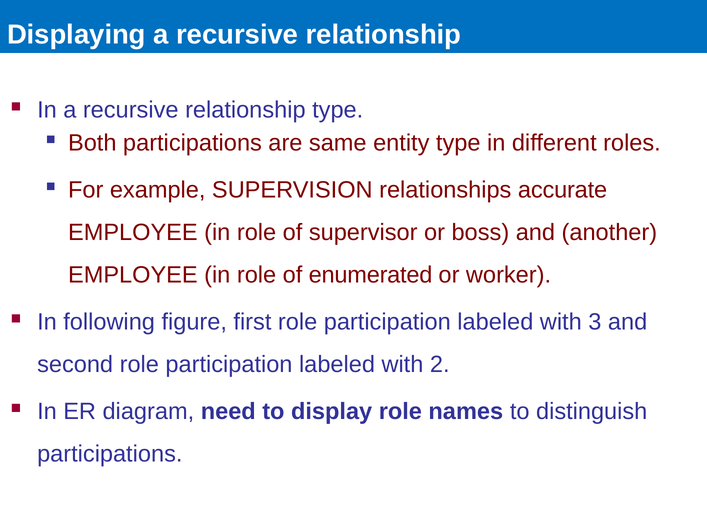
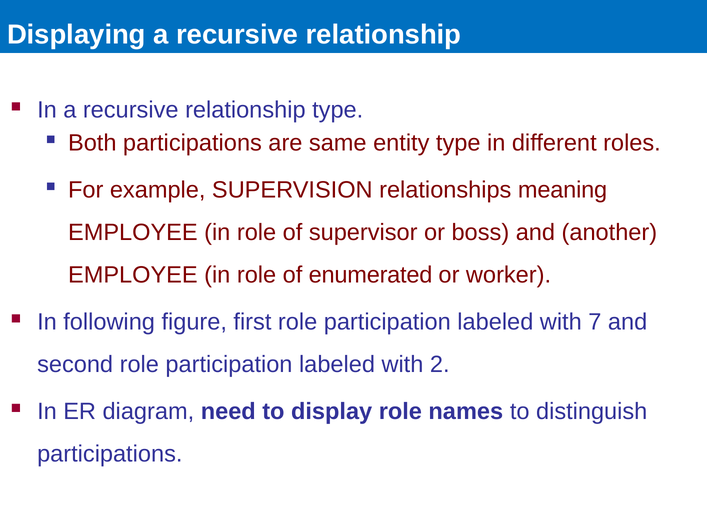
accurate: accurate -> meaning
3: 3 -> 7
